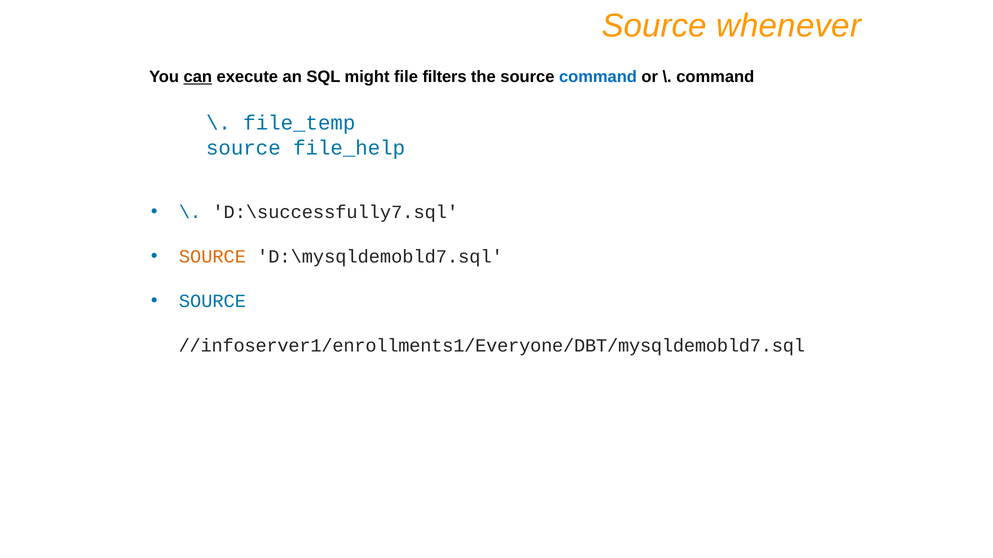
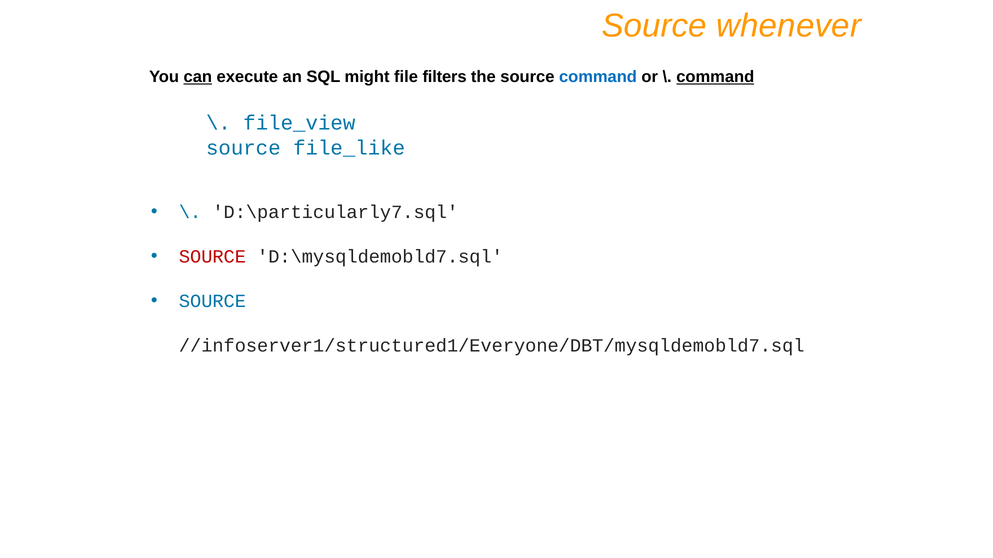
command at (715, 77) underline: none -> present
file_temp: file_temp -> file_view
file_help: file_help -> file_like
D:\successfully7.sql: D:\successfully7.sql -> D:\particularly7.sql
SOURCE at (212, 257) colour: orange -> red
//infoserver1/enrollments1/Everyone/DBT/mysqldemobld7.sql: //infoserver1/enrollments1/Everyone/DBT/mysqldemobld7.sql -> //infoserver1/structured1/Everyone/DBT/mysqldemobld7.sql
